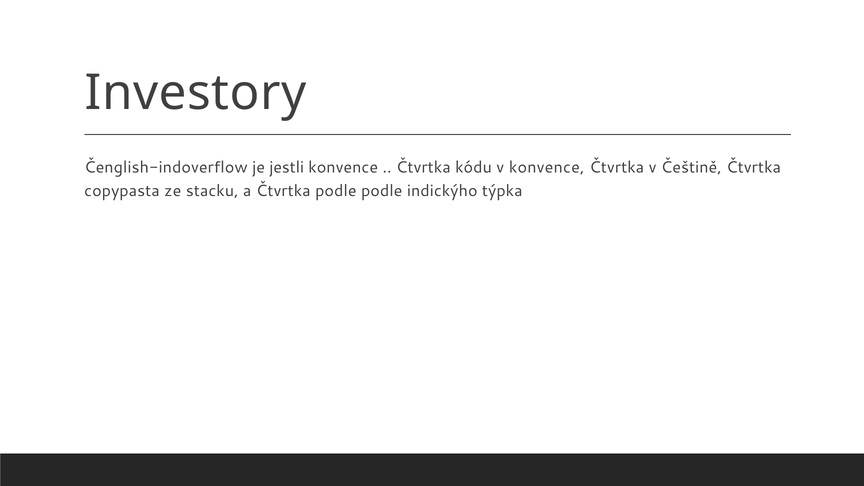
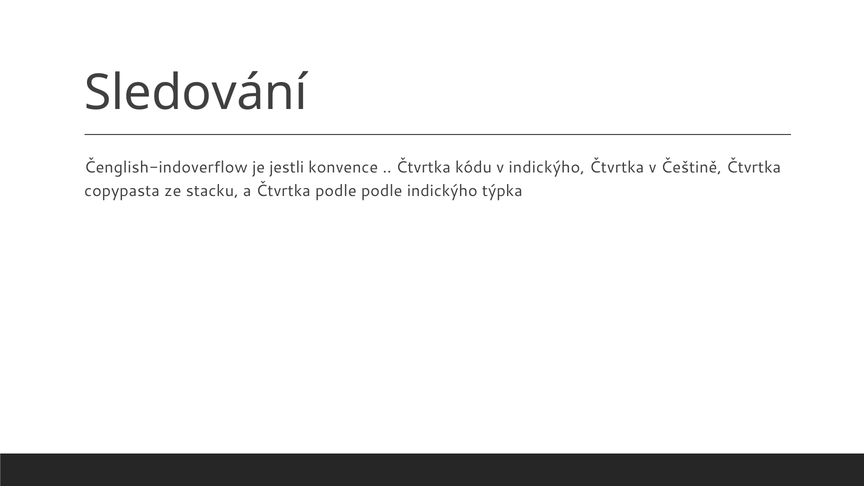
Investory: Investory -> Sledování
v konvence: konvence -> indickýho
